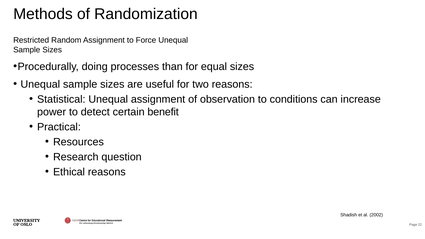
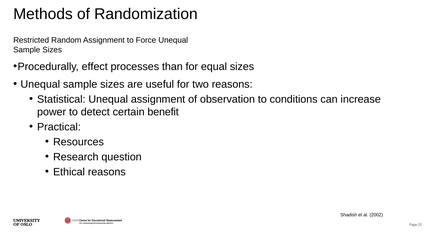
doing: doing -> effect
